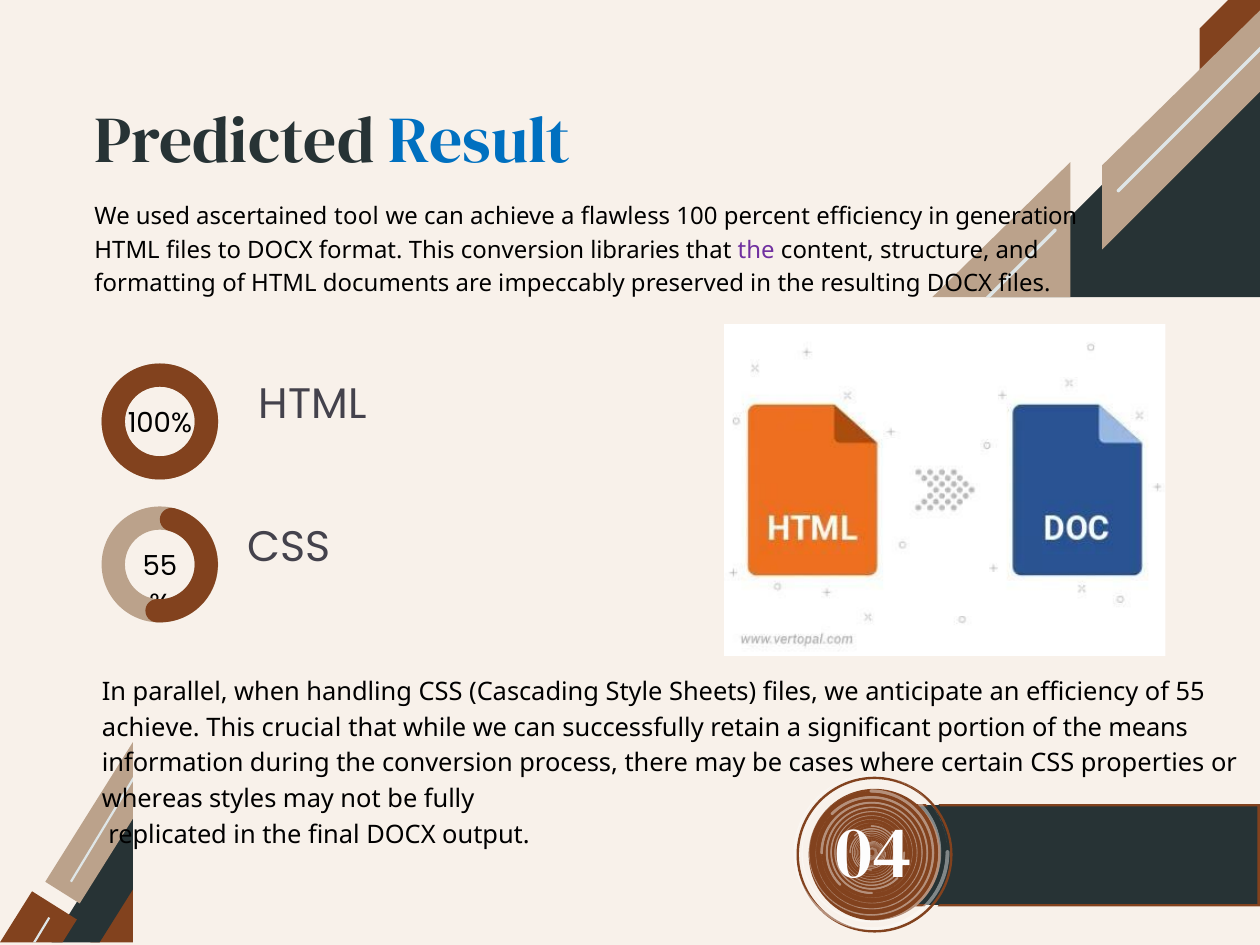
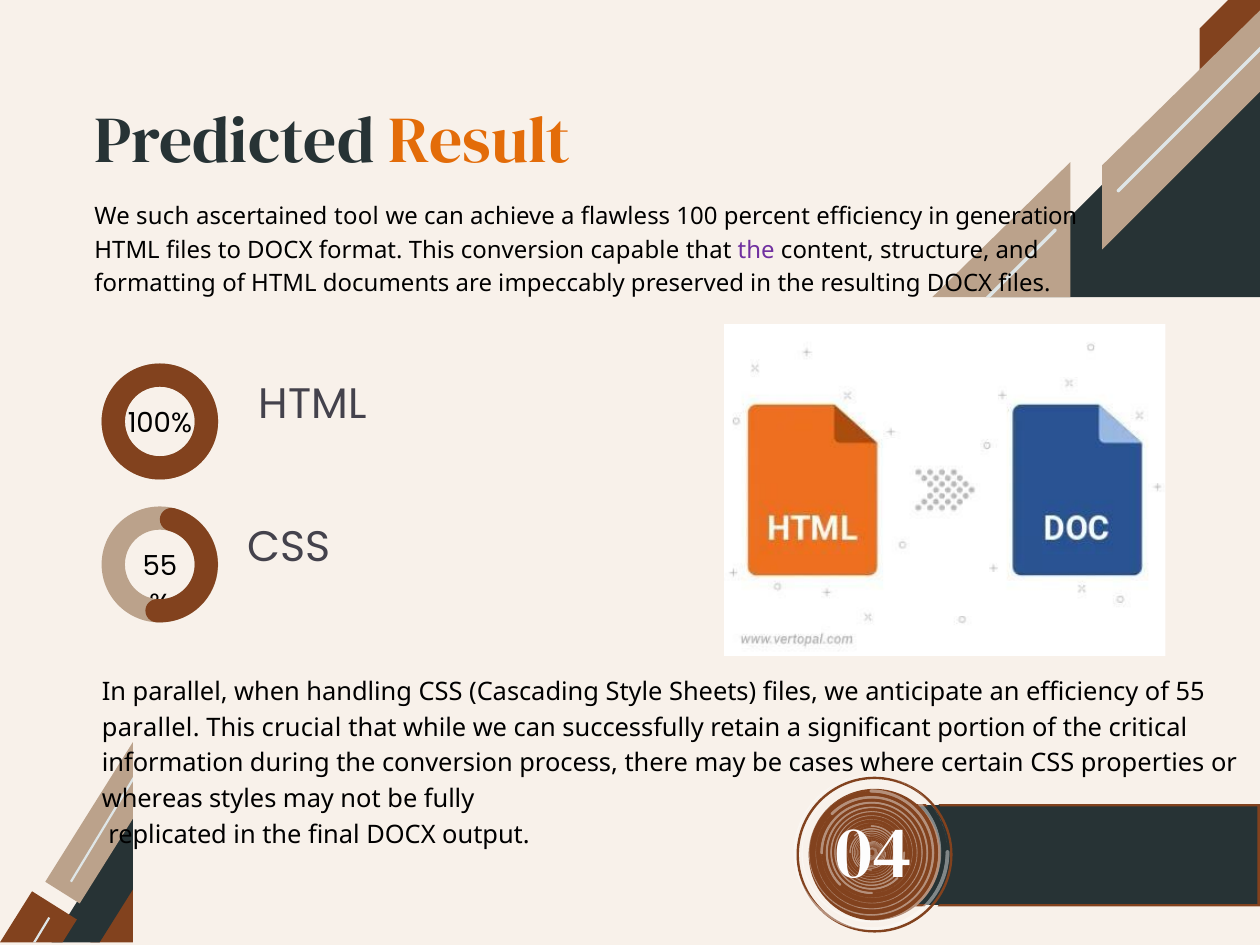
Result colour: blue -> orange
used: used -> such
libraries: libraries -> capable
achieve at (151, 728): achieve -> parallel
means: means -> critical
